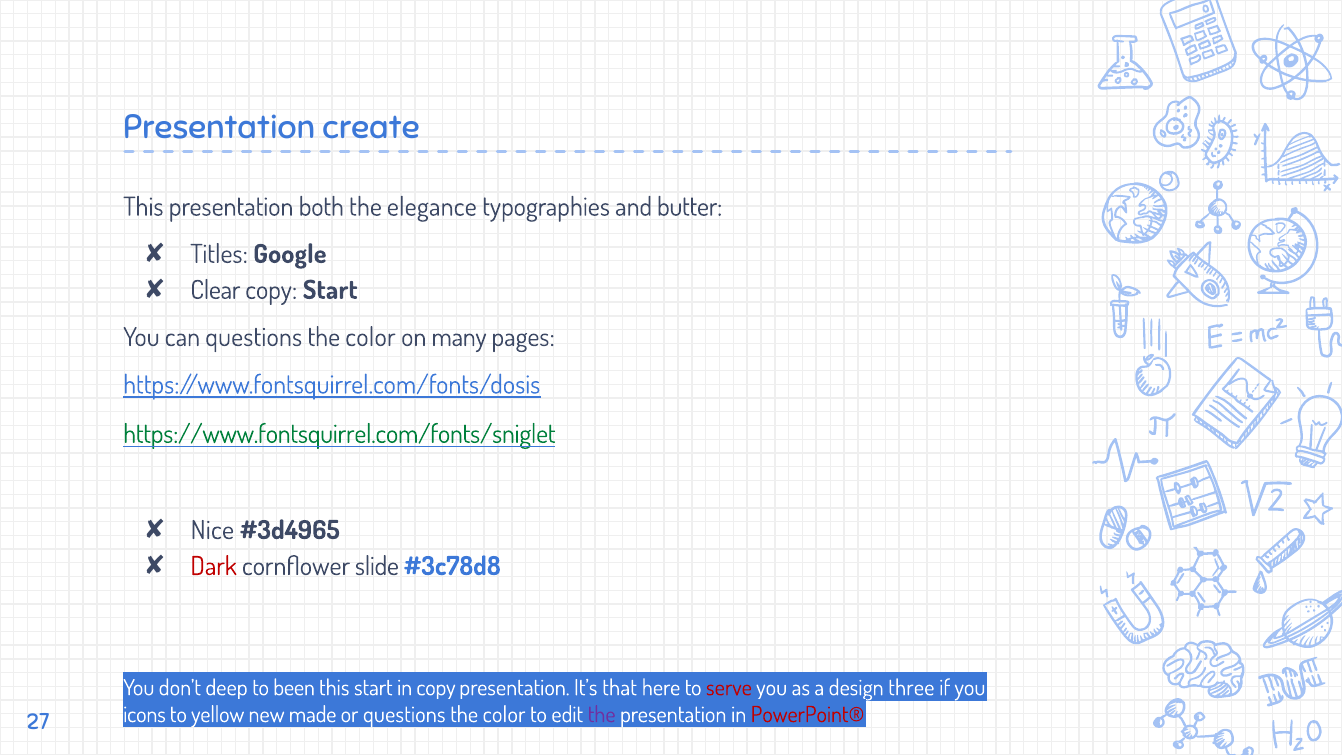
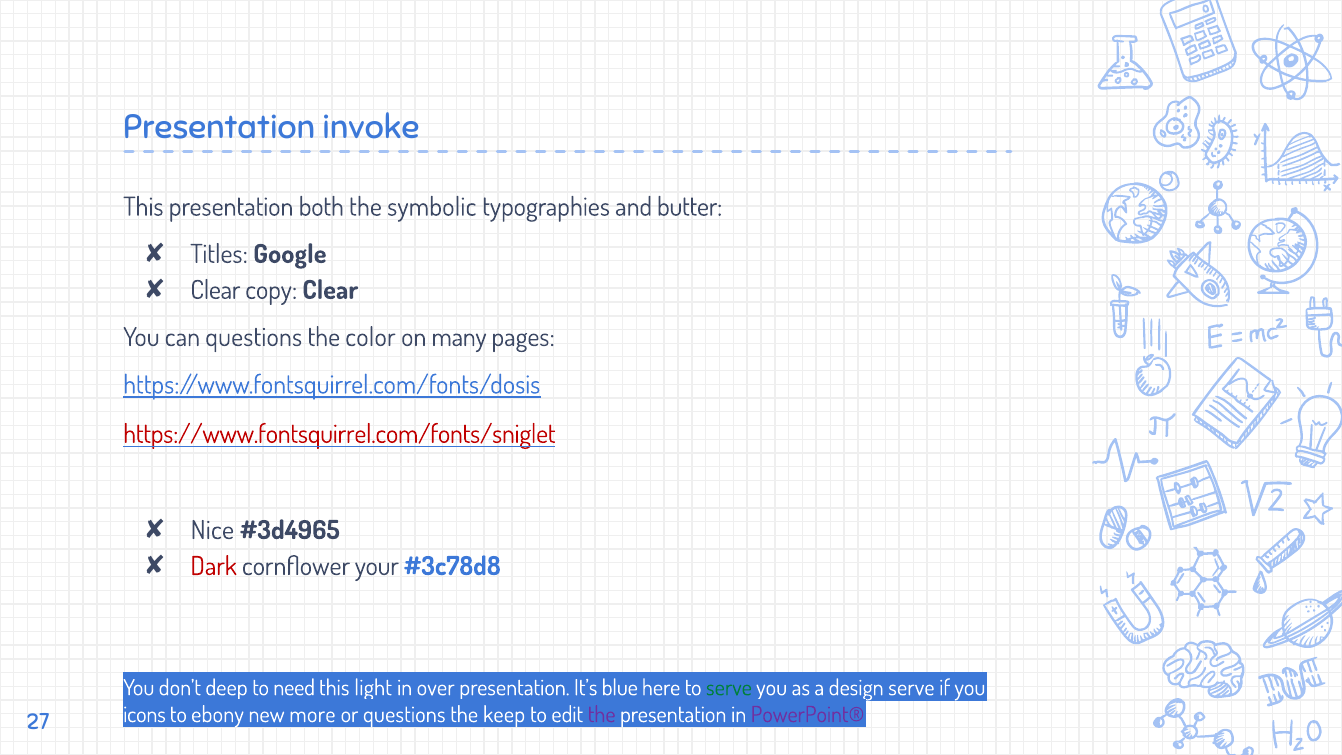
create: create -> invoke
elegance: elegance -> symbolic
copy Start: Start -> Clear
https://www.fontsquirrel.com/fonts/sniglet colour: green -> red
slide: slide -> your
been: been -> need
this start: start -> light
in copy: copy -> over
that: that -> blue
serve at (729, 688) colour: red -> green
design three: three -> serve
yellow: yellow -> ebony
made: made -> more
color at (504, 715): color -> keep
PowerPoint® colour: red -> purple
